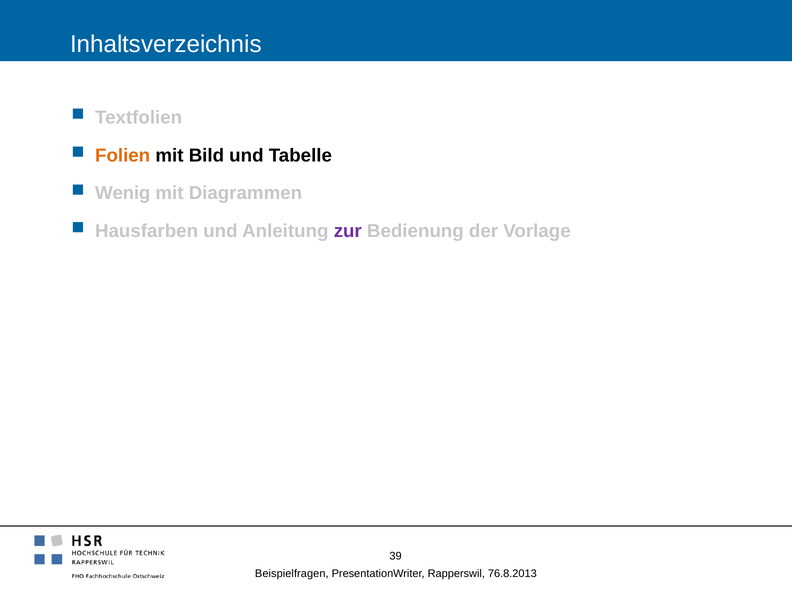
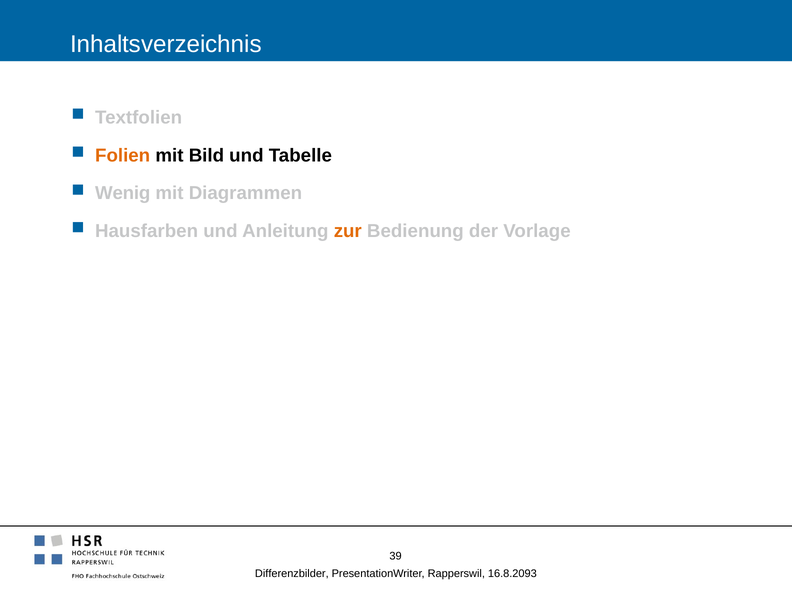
zur colour: purple -> orange
Beispielfragen: Beispielfragen -> Differenzbilder
76.8.2013: 76.8.2013 -> 16.8.2093
